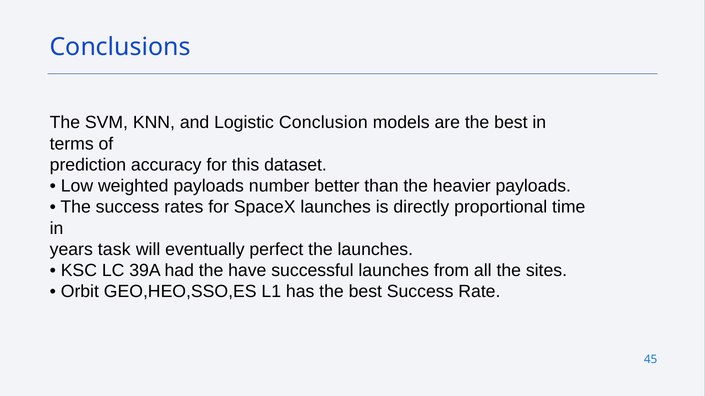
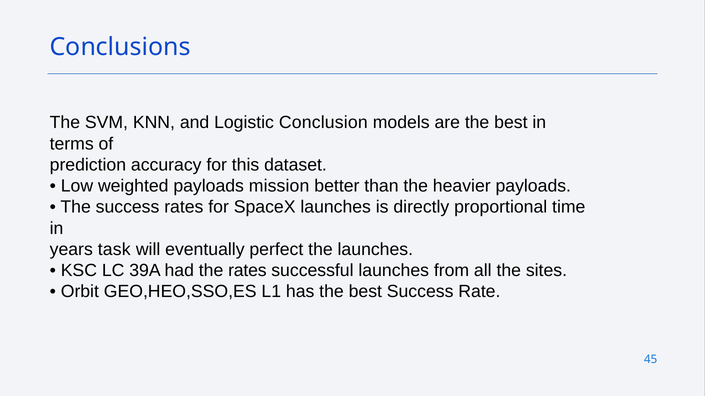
number: number -> mission
the have: have -> rates
